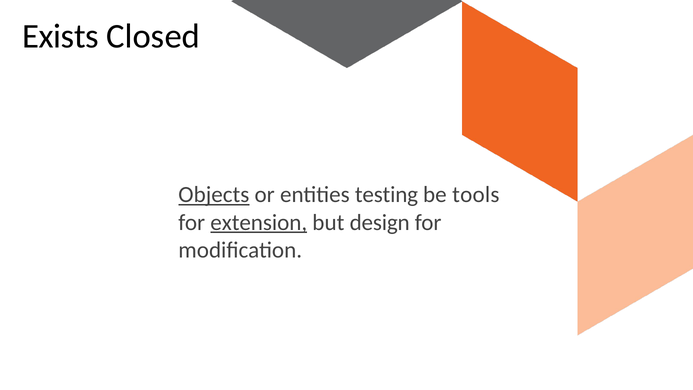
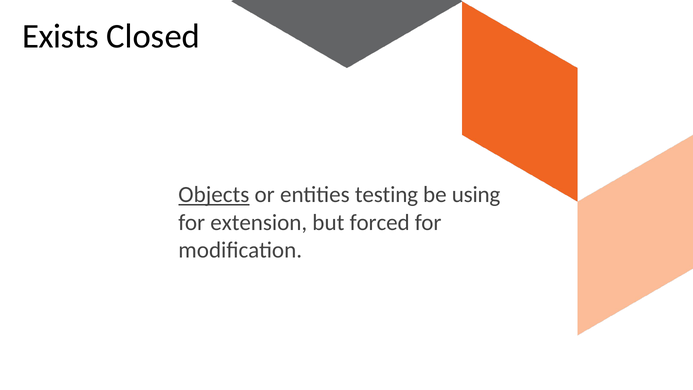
tools: tools -> using
extension underline: present -> none
design: design -> forced
